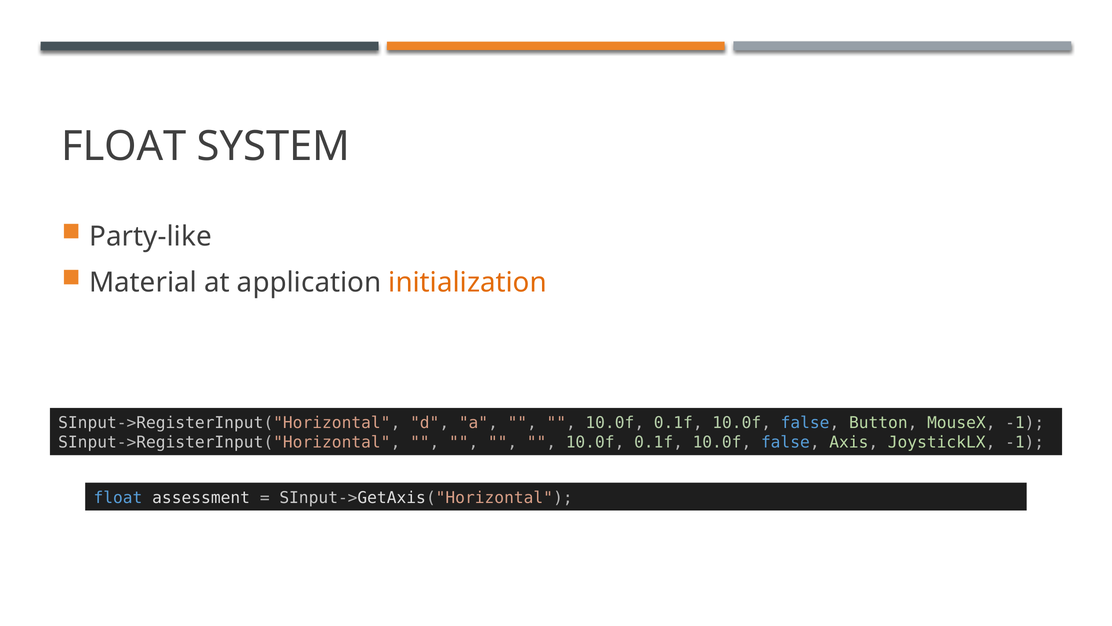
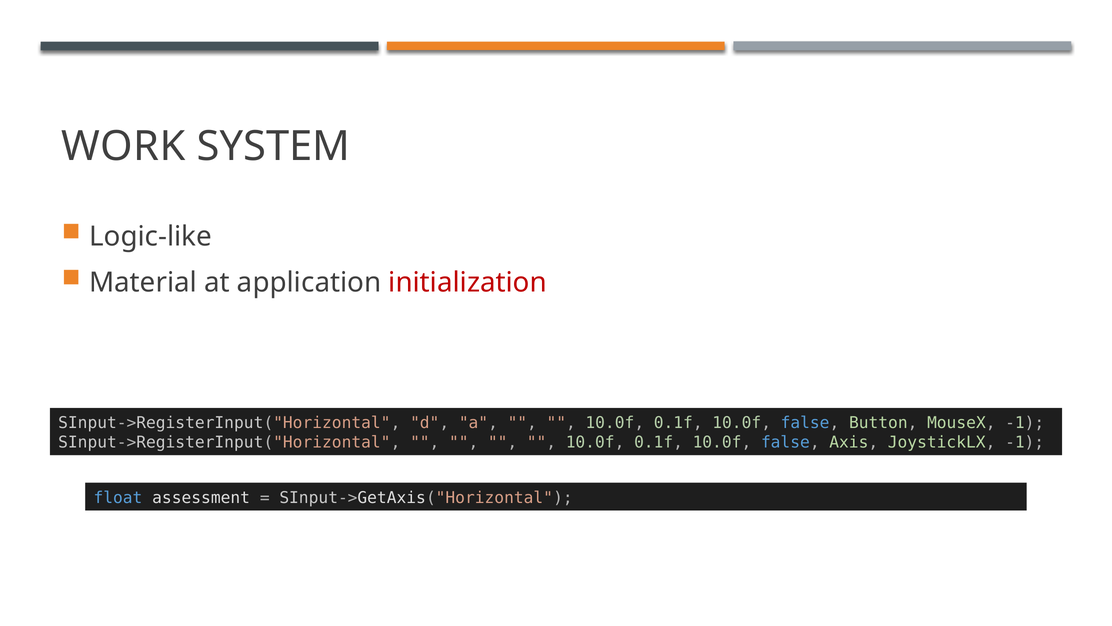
FLOAT at (124, 146): FLOAT -> WORK
Party-like: Party-like -> Logic-like
initialization colour: orange -> red
